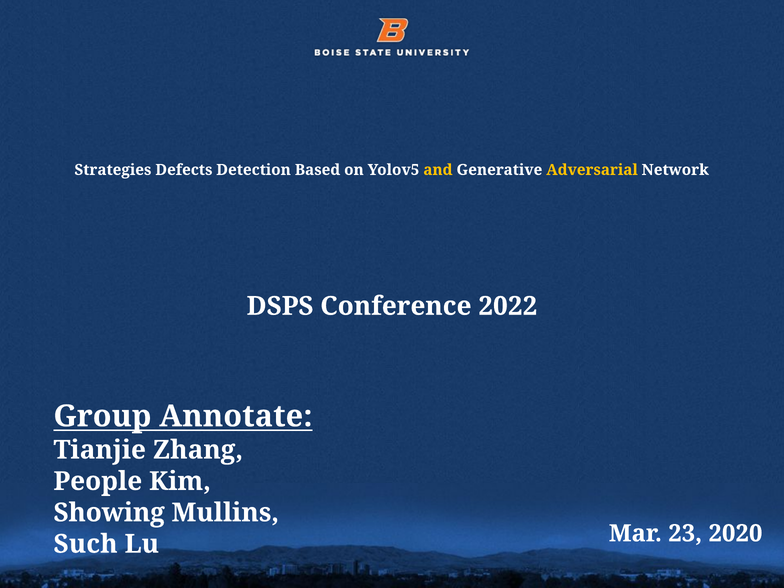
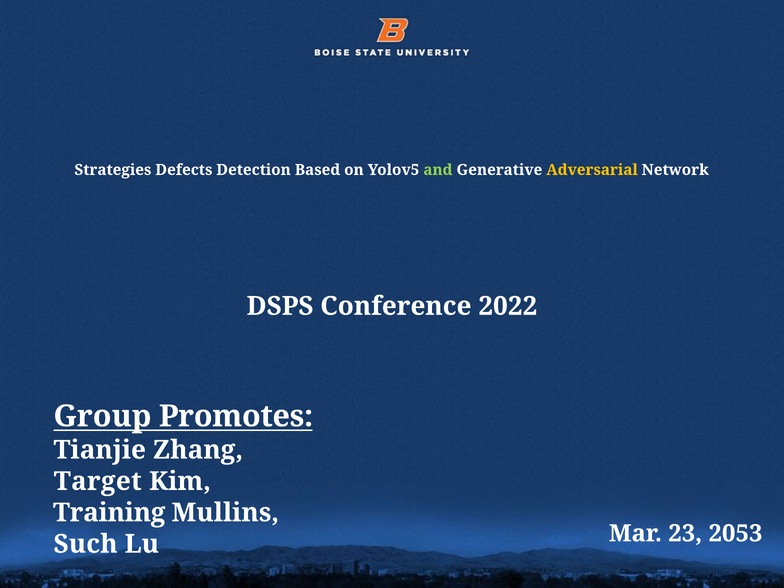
and colour: yellow -> light green
Annotate: Annotate -> Promotes
People: People -> Target
Showing: Showing -> Training
2020: 2020 -> 2053
